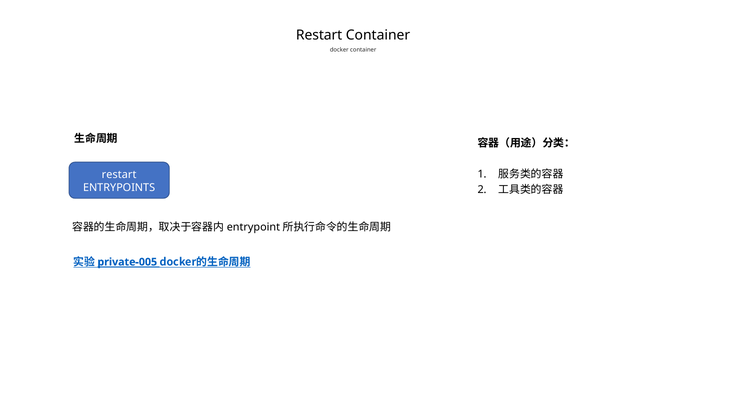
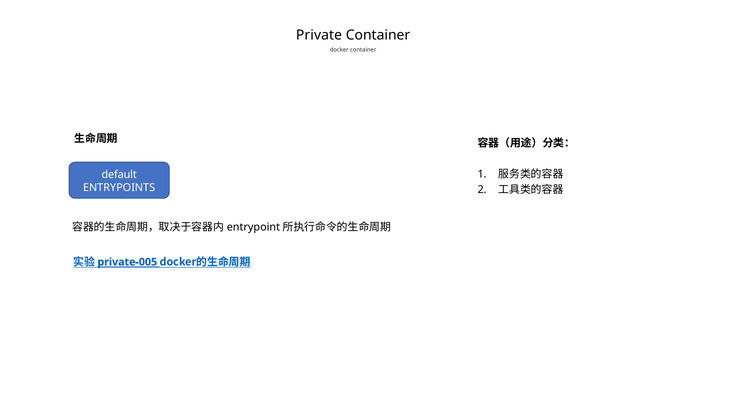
Restart at (319, 35): Restart -> Private
restart at (119, 174): restart -> default
